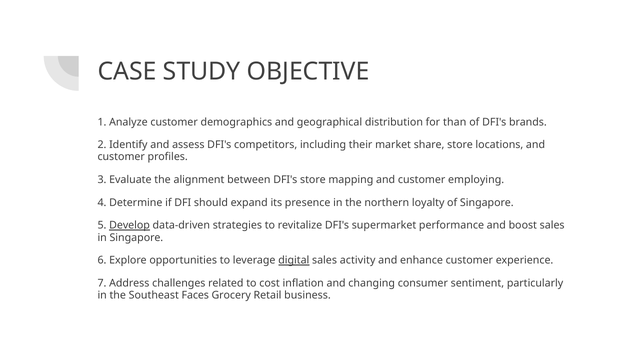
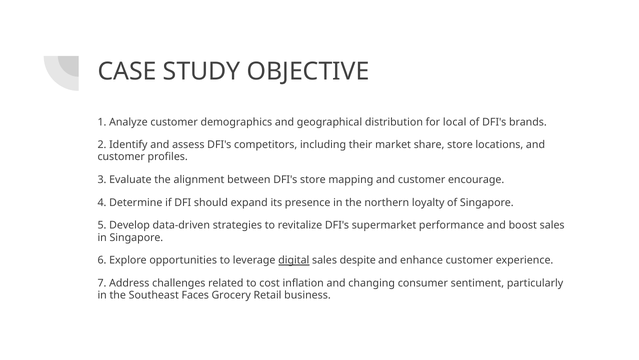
than: than -> local
employing: employing -> encourage
Develop underline: present -> none
activity: activity -> despite
